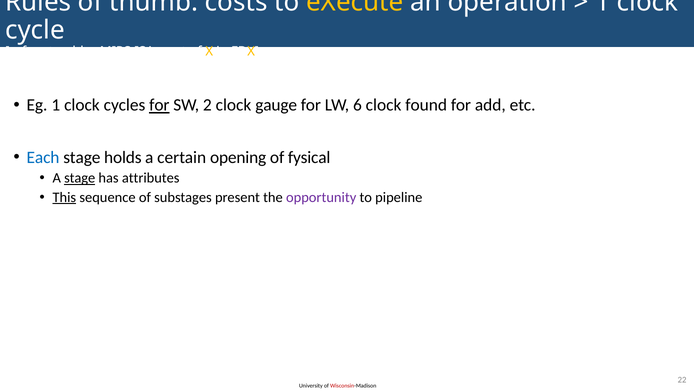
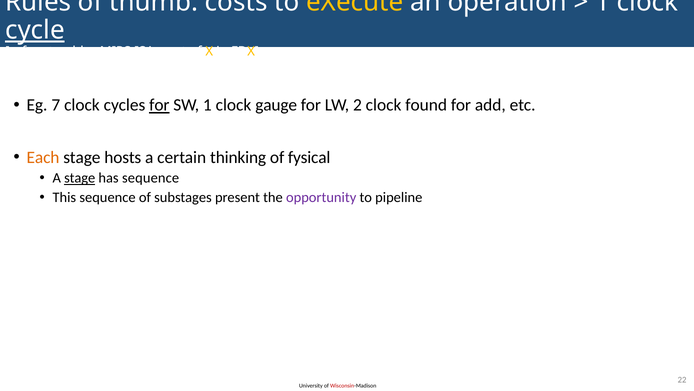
cycle underline: none -> present
Eg 1: 1 -> 7
SW 2: 2 -> 1
6: 6 -> 2
Each colour: blue -> orange
holds: holds -> hosts
opening: opening -> thinking
has attributes: attributes -> sequence
This underline: present -> none
